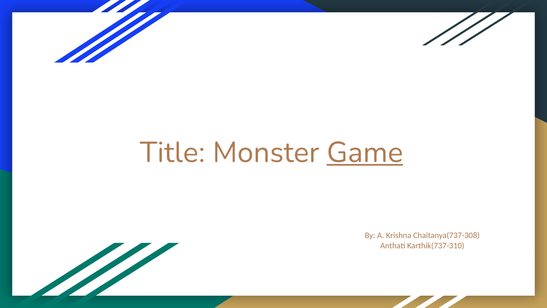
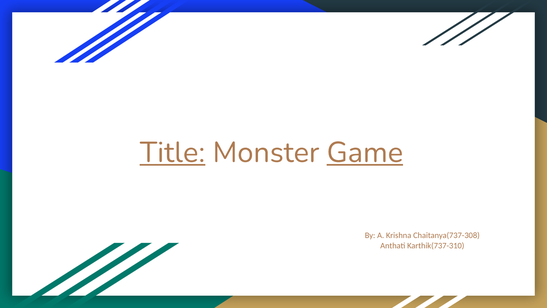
Title underline: none -> present
